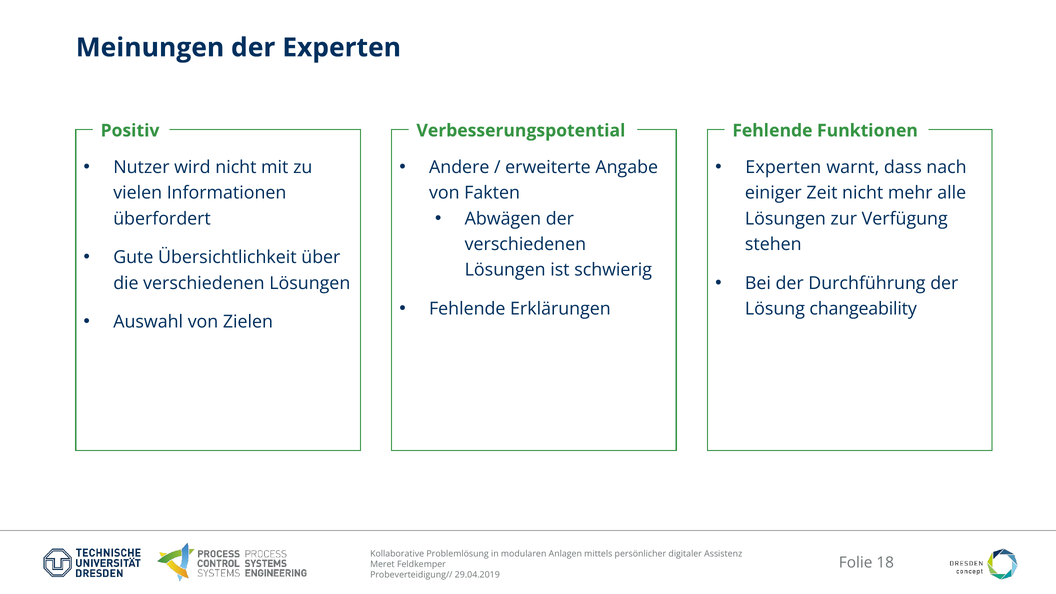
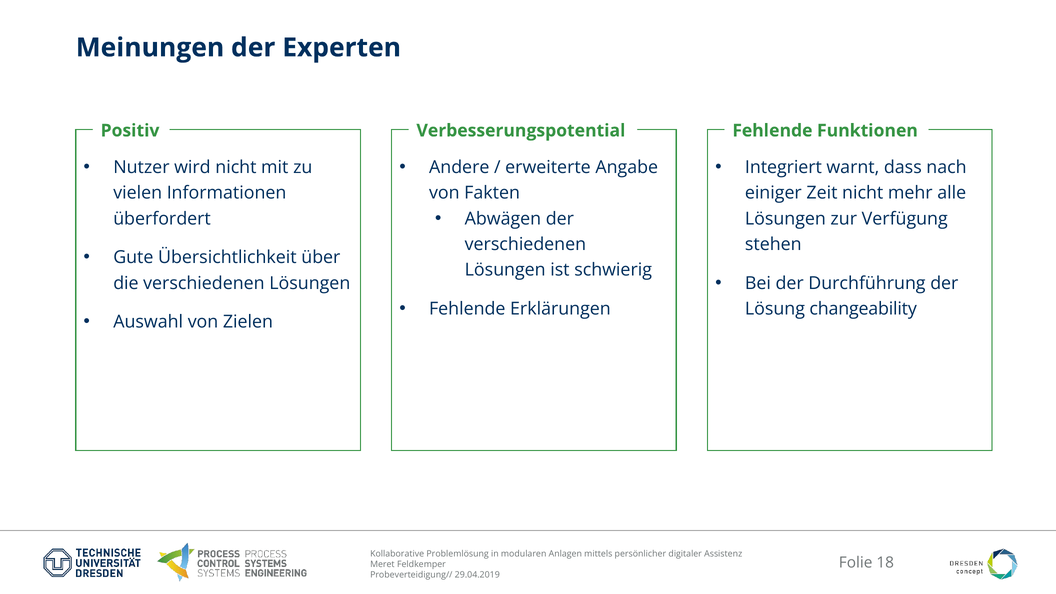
Experten at (783, 167): Experten -> Integriert
